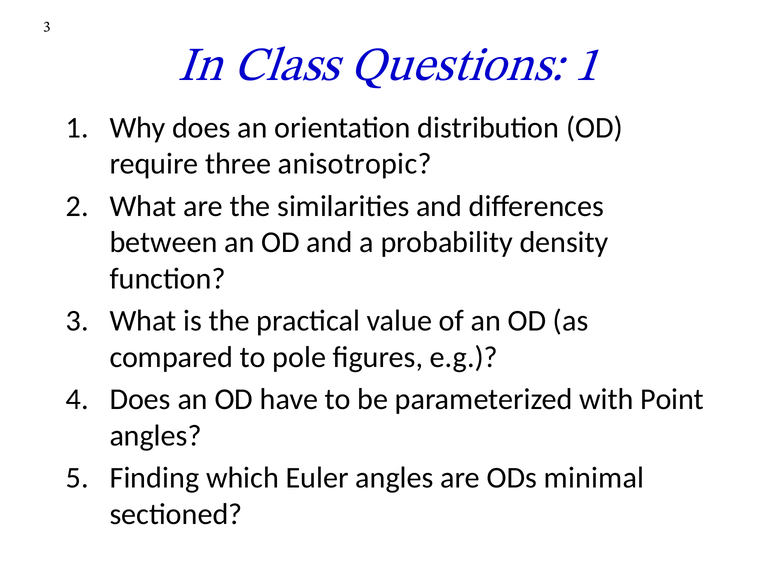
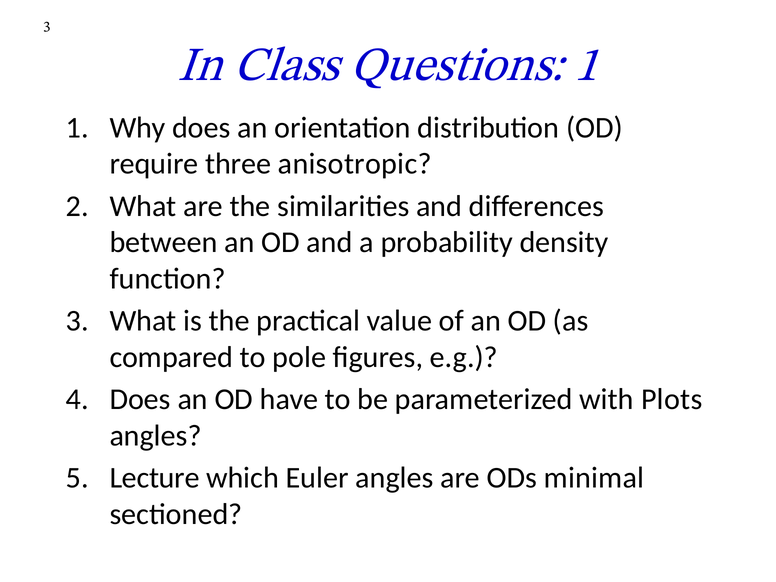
Point: Point -> Plots
Finding: Finding -> Lecture
